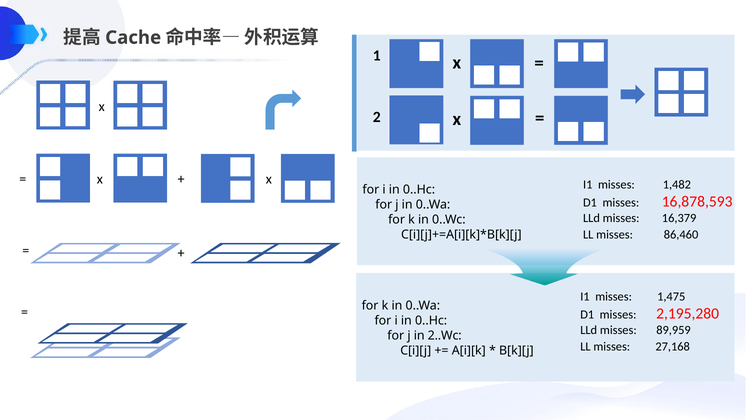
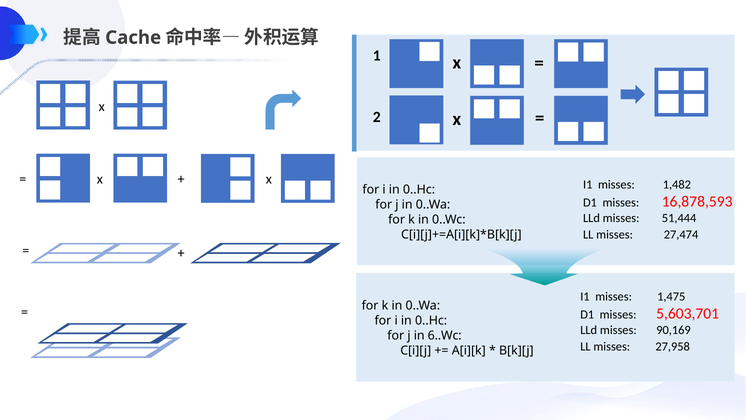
16,379: 16,379 -> 51,444
86,460: 86,460 -> 27,474
2,195,280: 2,195,280 -> 5,603,701
89,959: 89,959 -> 90,169
2..Wc: 2..Wc -> 6..Wc
27,168: 27,168 -> 27,958
